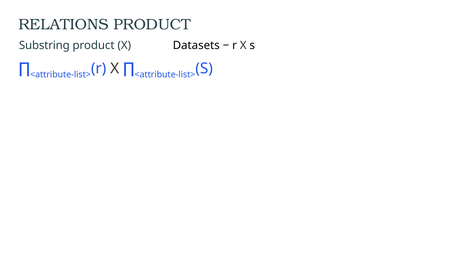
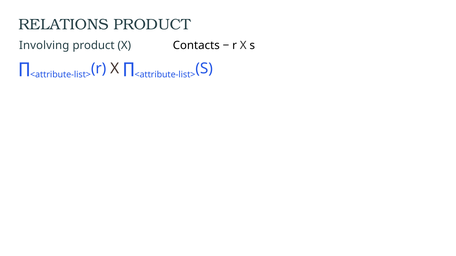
Substring: Substring -> Involving
Datasets: Datasets -> Contacts
